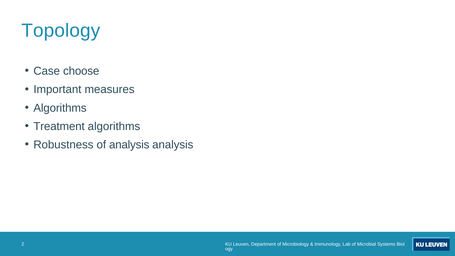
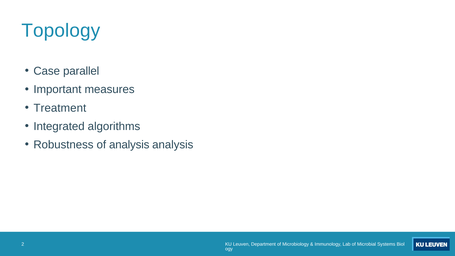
choose: choose -> parallel
Algorithms at (60, 108): Algorithms -> Treatment
Treatment: Treatment -> Integrated
